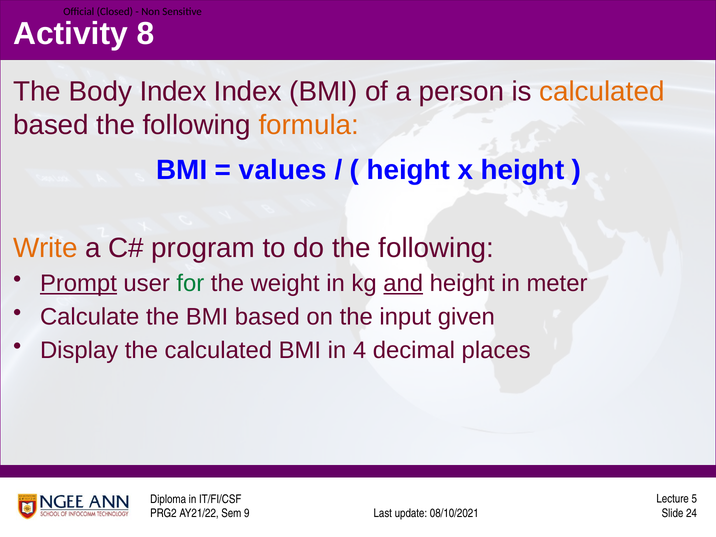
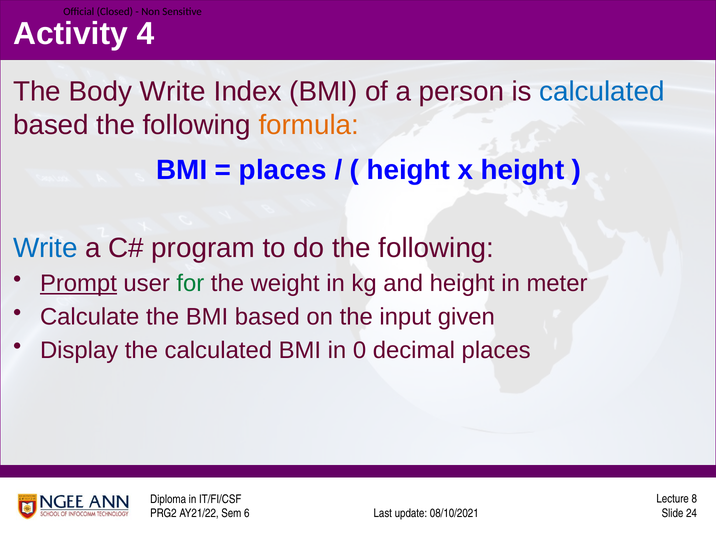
8: 8 -> 4
Body Index: Index -> Write
calculated at (602, 91) colour: orange -> blue
values at (283, 170): values -> places
Write at (45, 248) colour: orange -> blue
and underline: present -> none
4: 4 -> 0
5: 5 -> 8
9: 9 -> 6
